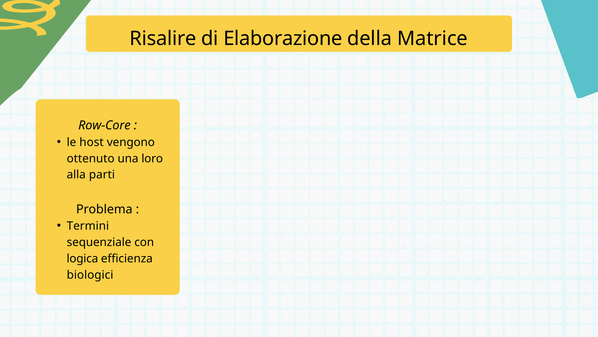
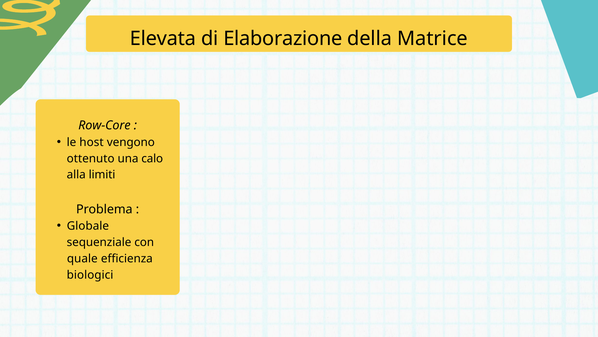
Risalire: Risalire -> Elevata
loro: loro -> calo
parti: parti -> limiti
Termini: Termini -> Globale
logica: logica -> quale
